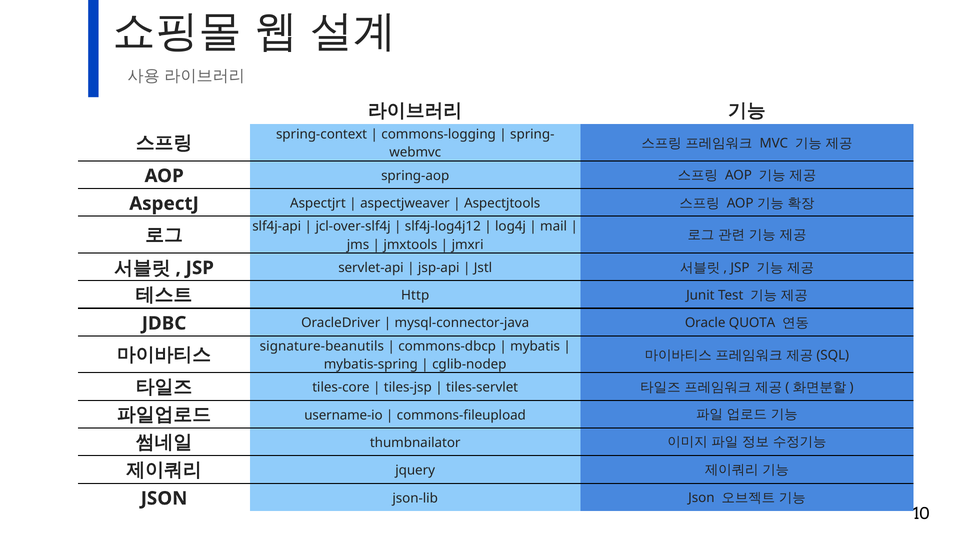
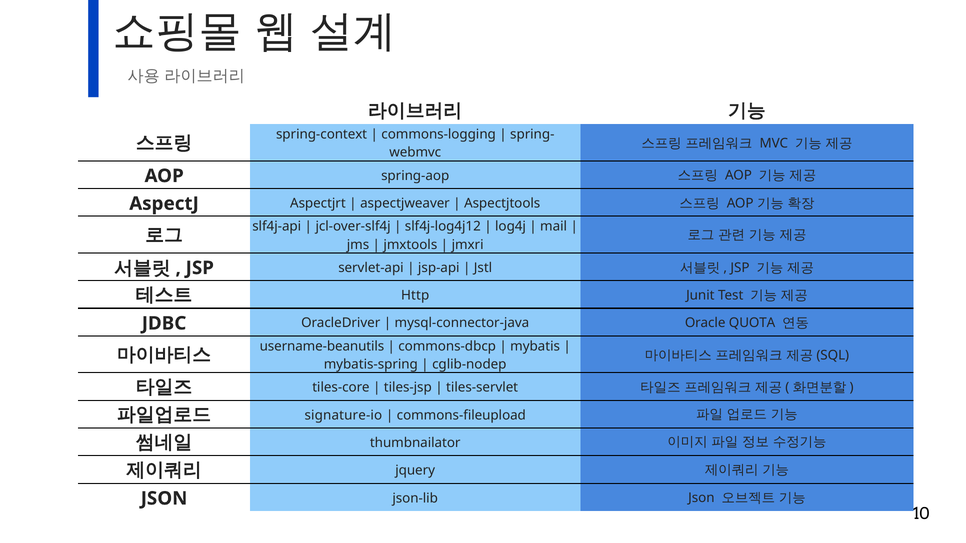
signature-beanutils: signature-beanutils -> username-beanutils
username-io: username-io -> signature-io
